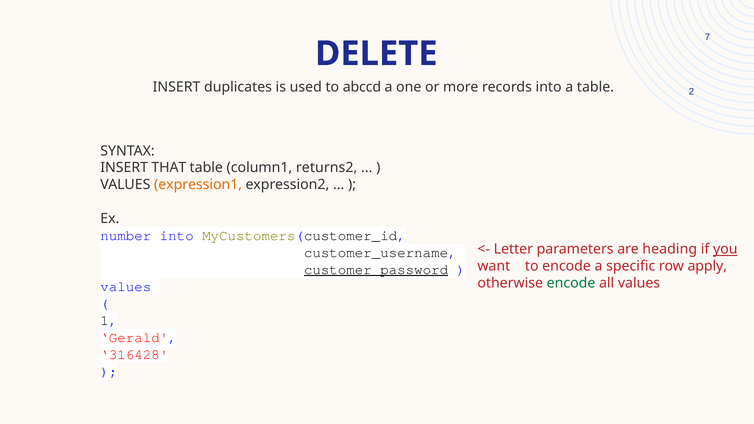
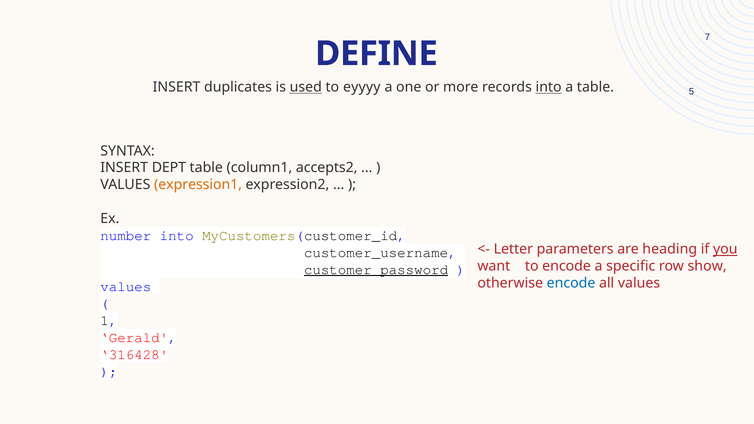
DELETE: DELETE -> DEFINE
used underline: none -> present
abccd: abccd -> eyyyy
into at (549, 87) underline: none -> present
2: 2 -> 5
THAT: THAT -> DEPT
returns2: returns2 -> accepts2
apply: apply -> show
encode at (571, 283) colour: green -> blue
